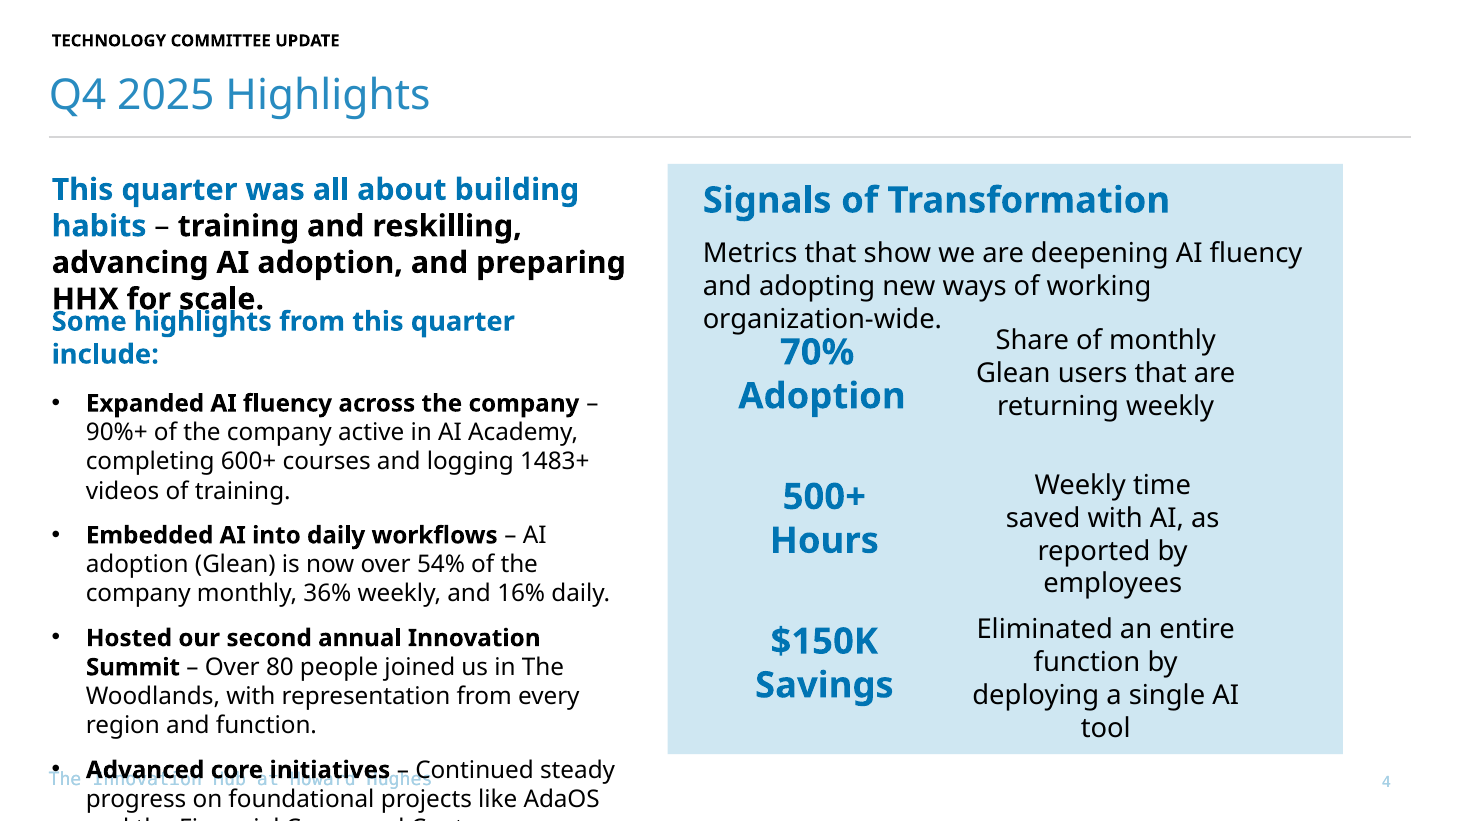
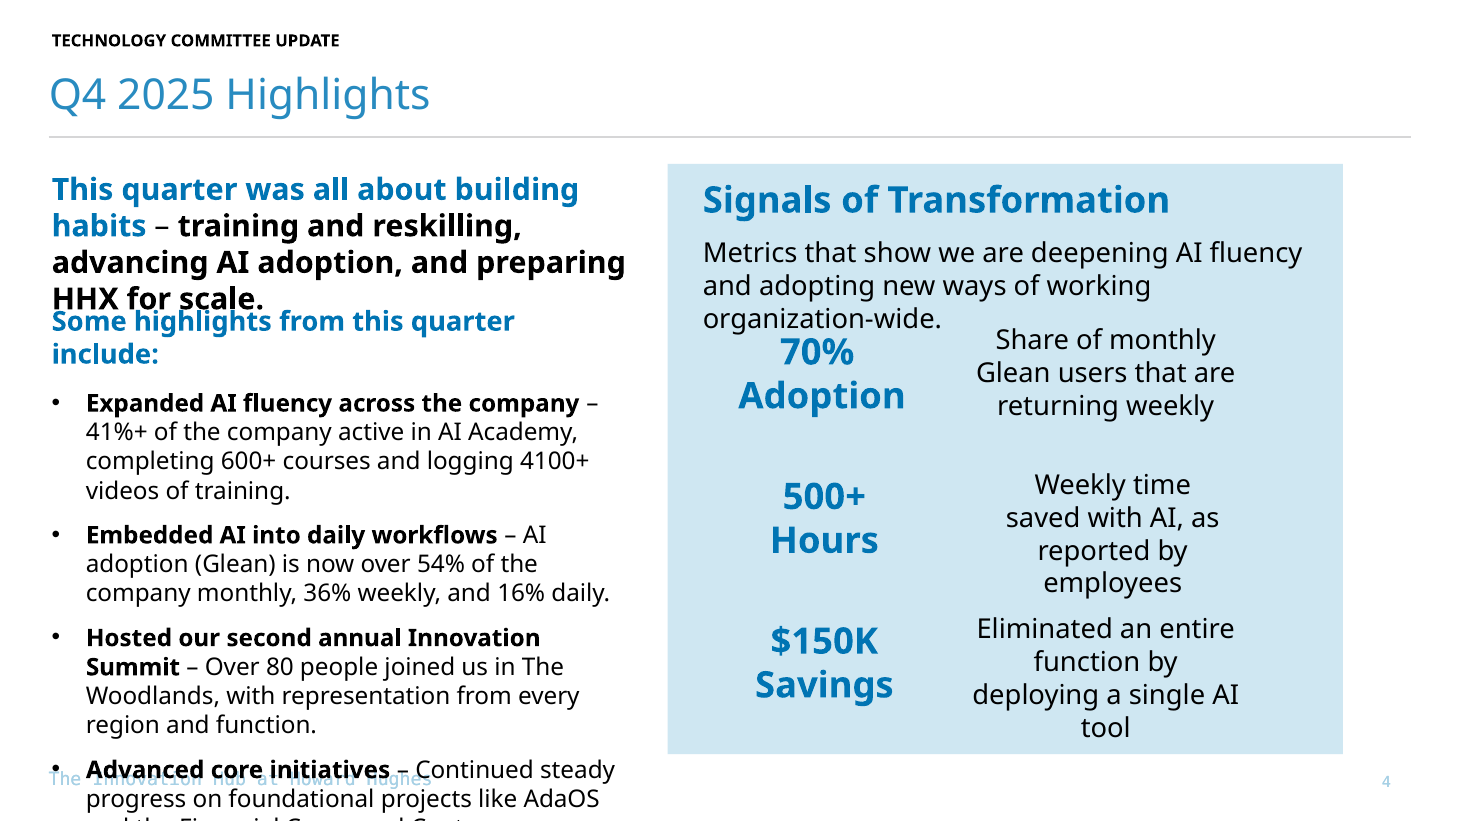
90%+: 90%+ -> 41%+
1483+: 1483+ -> 4100+
